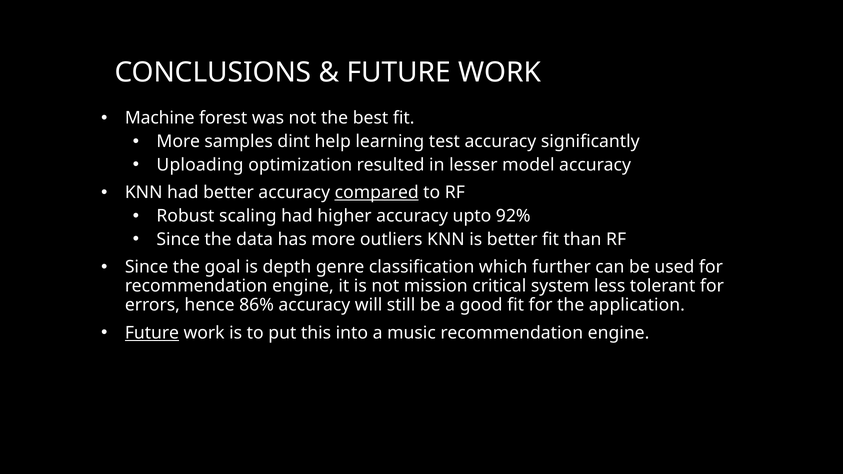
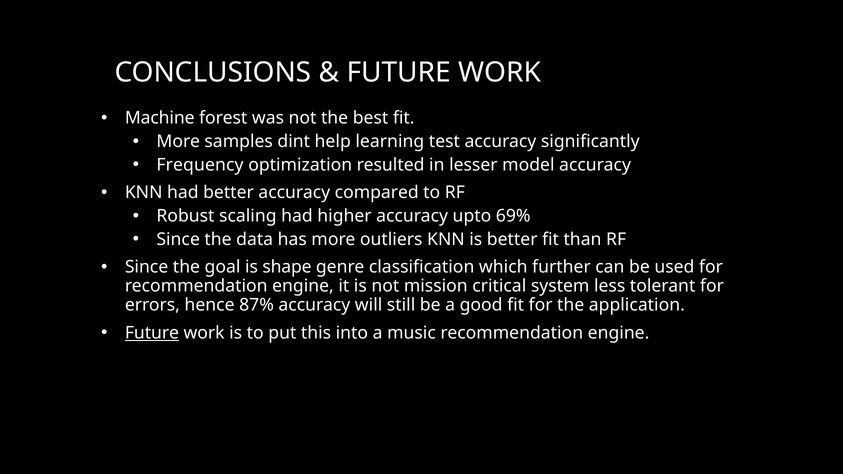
Uploading: Uploading -> Frequency
compared underline: present -> none
92%: 92% -> 69%
depth: depth -> shape
86%: 86% -> 87%
